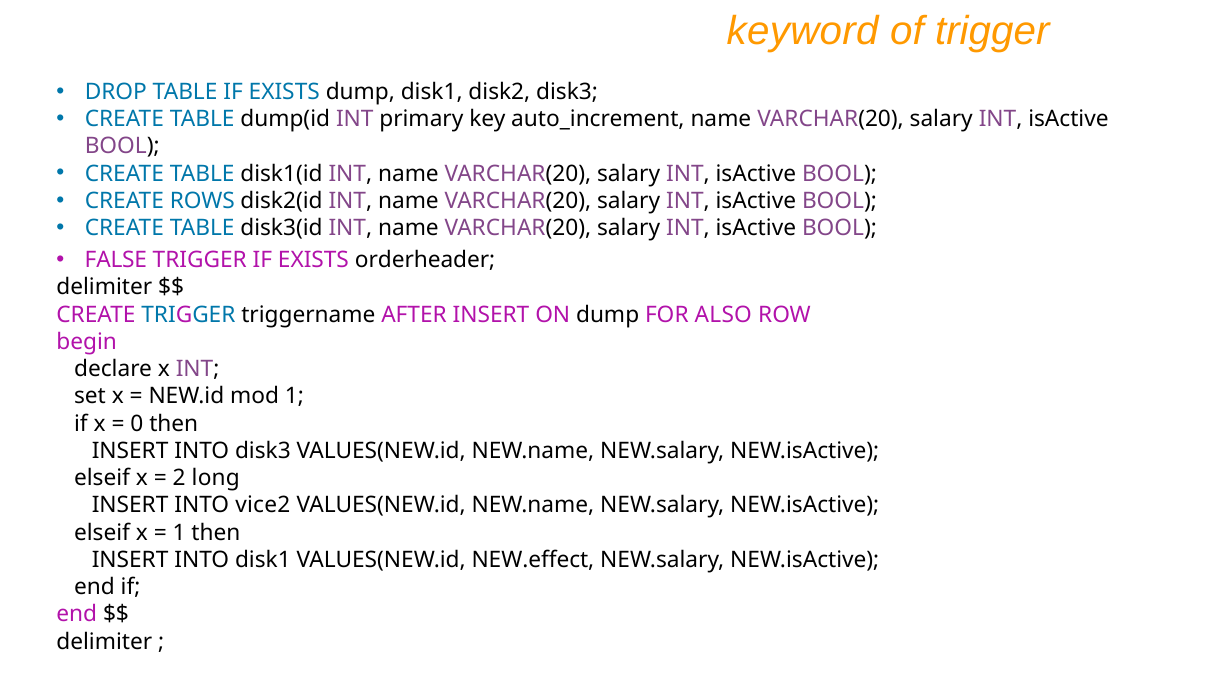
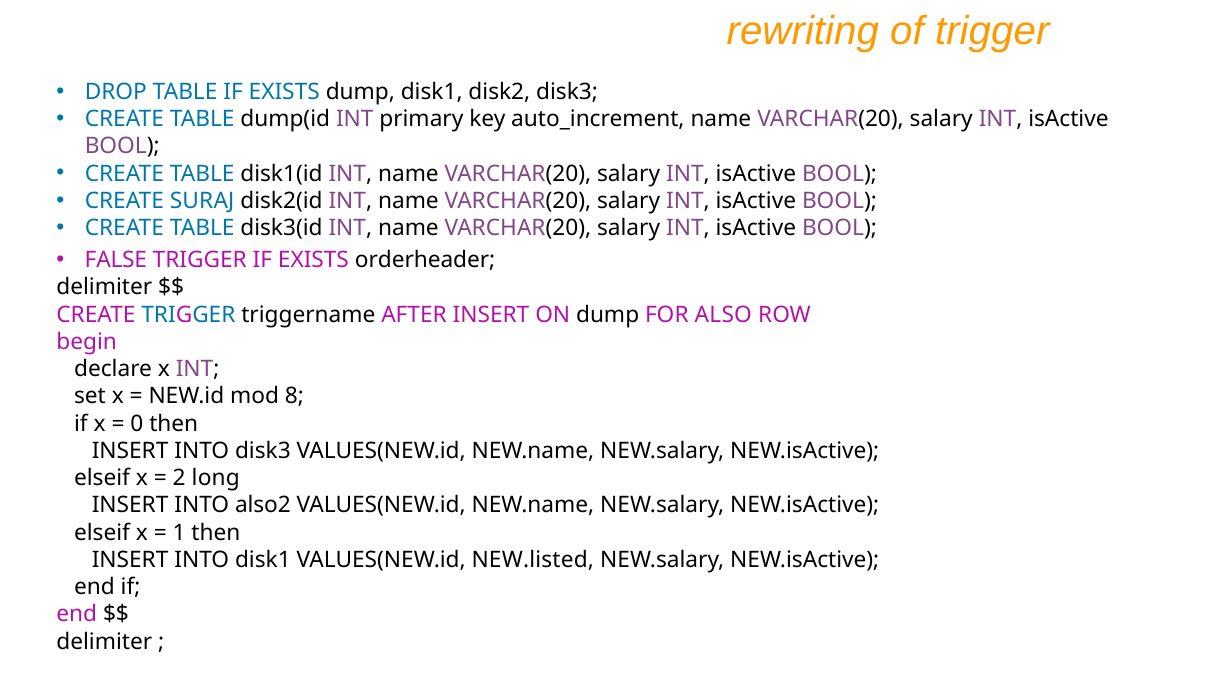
keyword: keyword -> rewriting
ROWS: ROWS -> SURAJ
mod 1: 1 -> 8
vice2: vice2 -> also2
NEW.effect: NEW.effect -> NEW.listed
